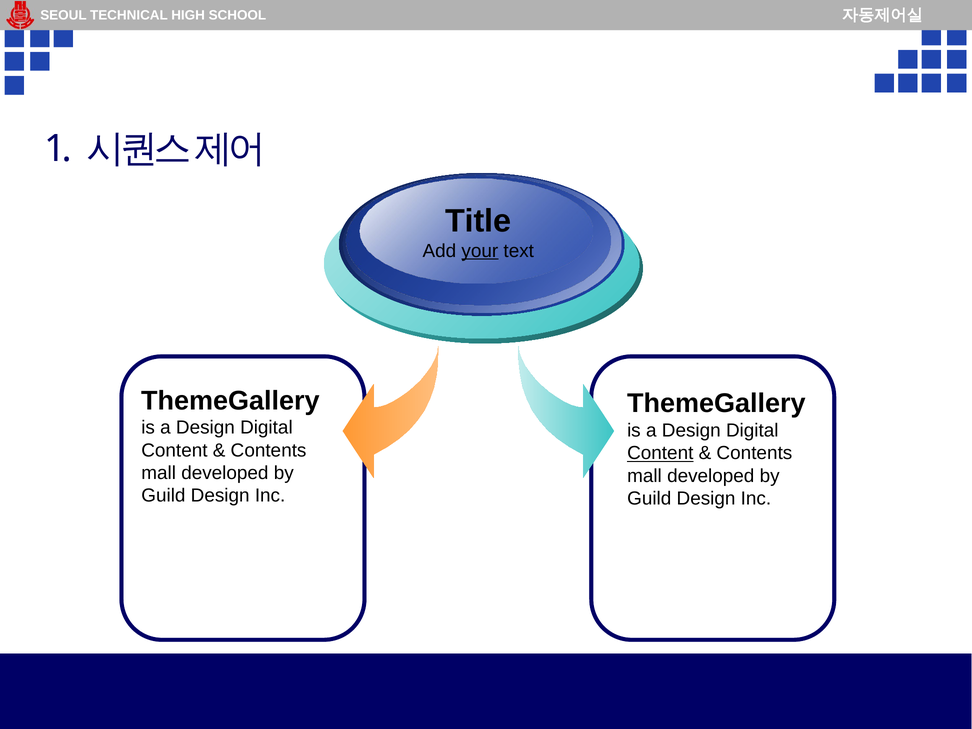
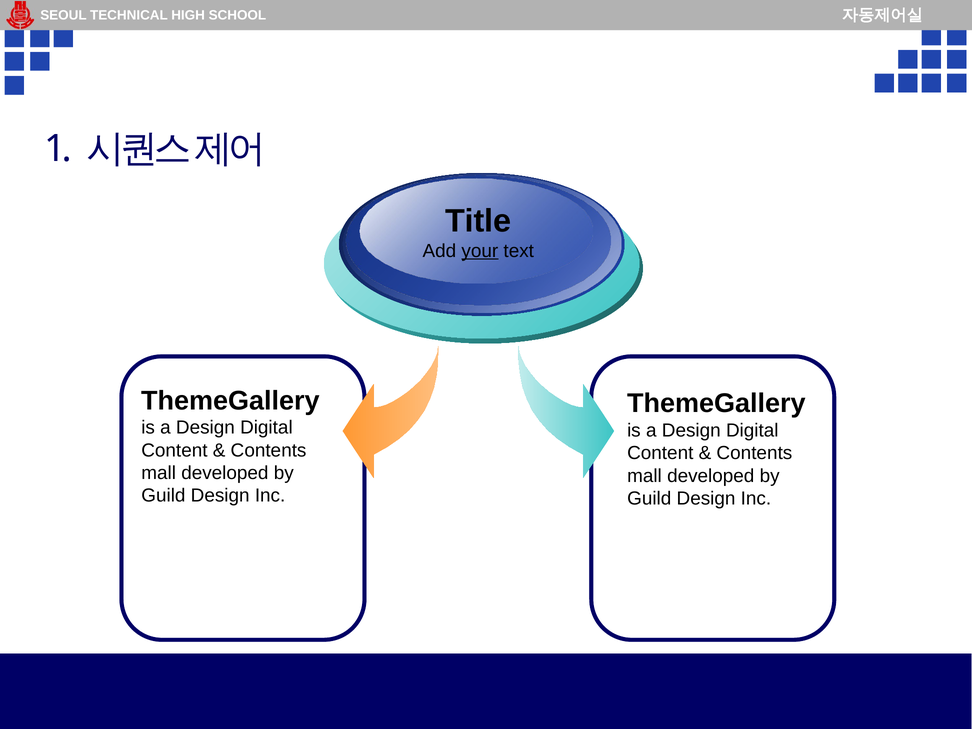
Content at (660, 453) underline: present -> none
